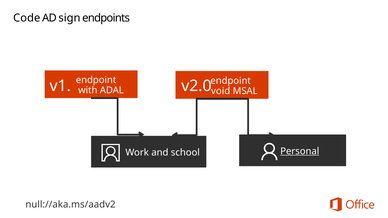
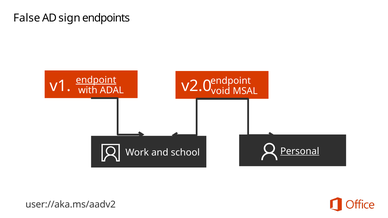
Code: Code -> False
endpoint at (96, 80) underline: none -> present
null://aka.ms/aadv2: null://aka.ms/aadv2 -> user://aka.ms/aadv2
